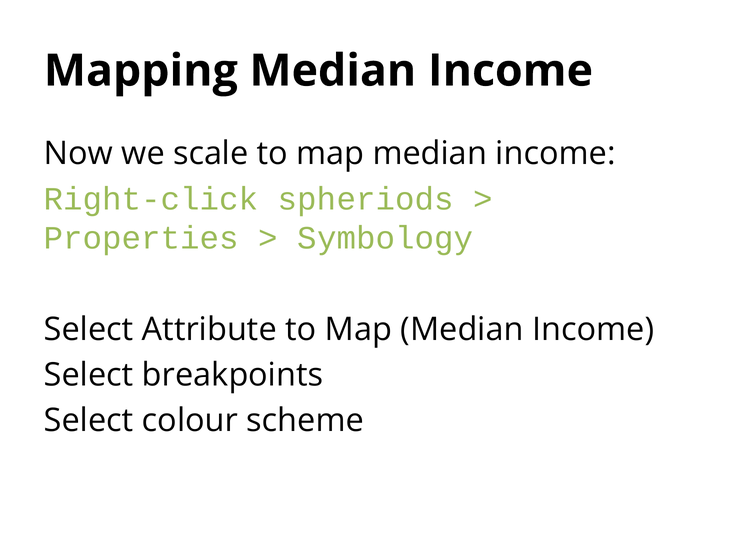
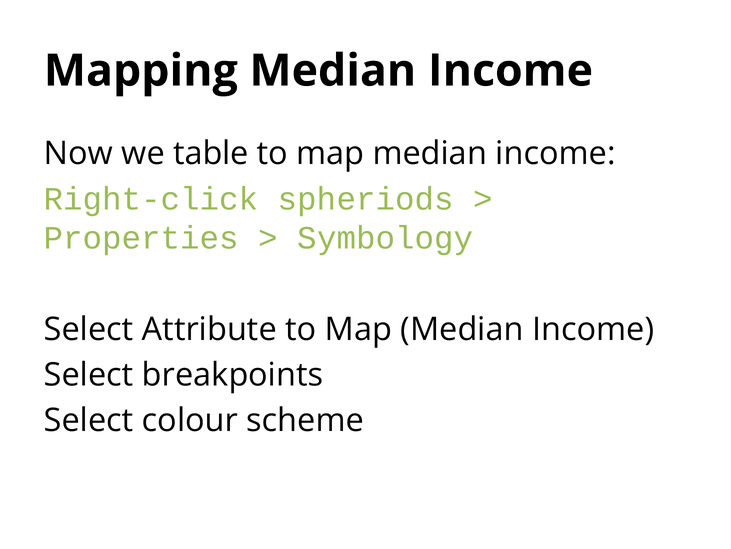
scale: scale -> table
